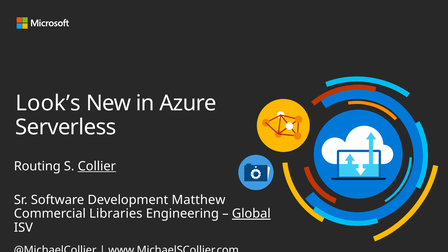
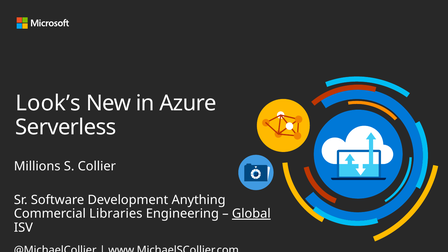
Routing: Routing -> Millions
Collier underline: present -> none
Matthew: Matthew -> Anything
